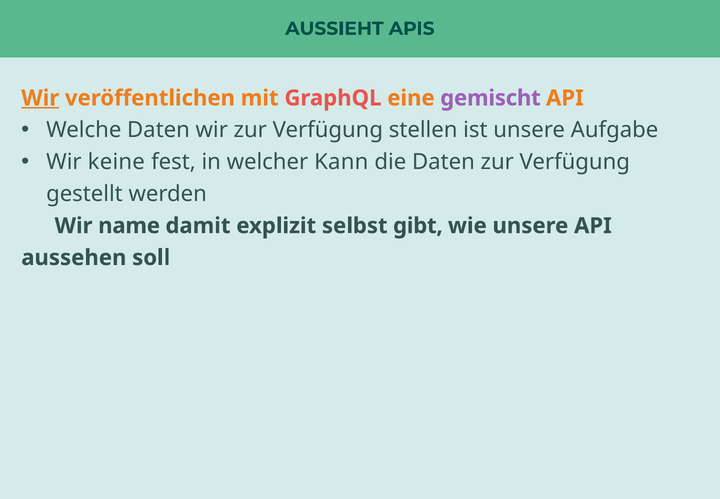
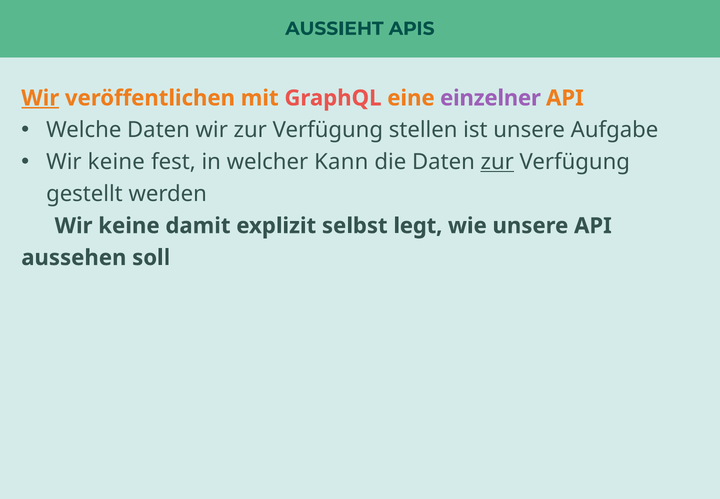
gemischt: gemischt -> einzelner
zur at (497, 162) underline: none -> present
name at (129, 226): name -> keine
gibt: gibt -> legt
